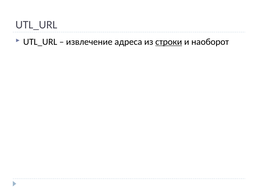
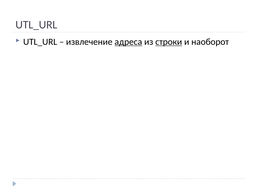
адреса underline: none -> present
